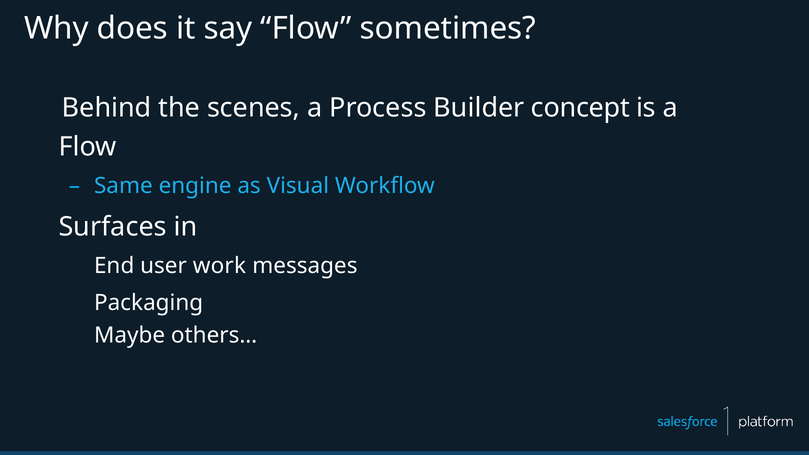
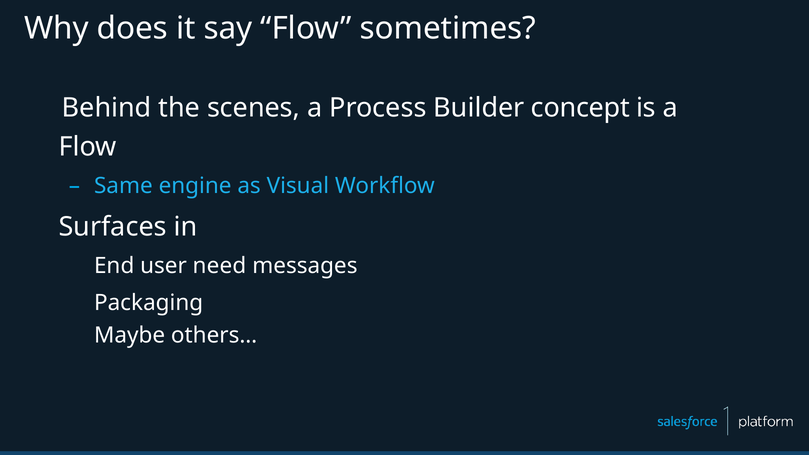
work: work -> need
